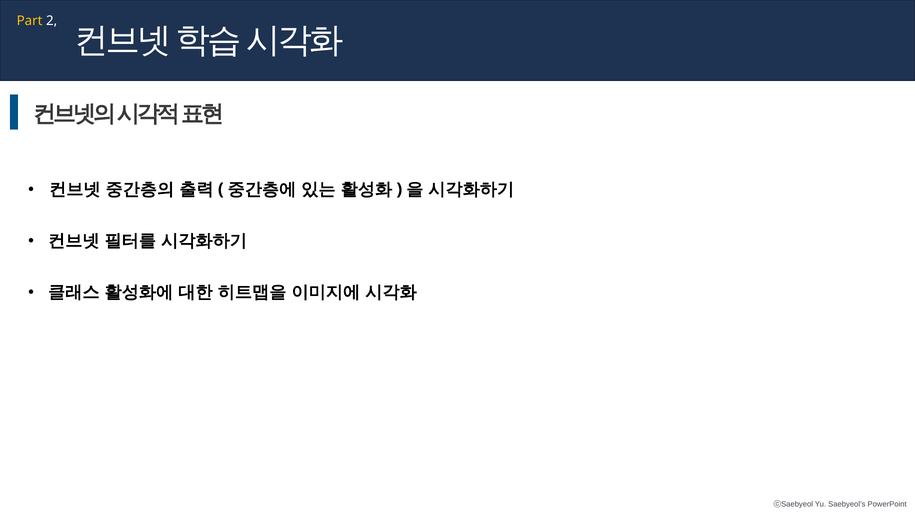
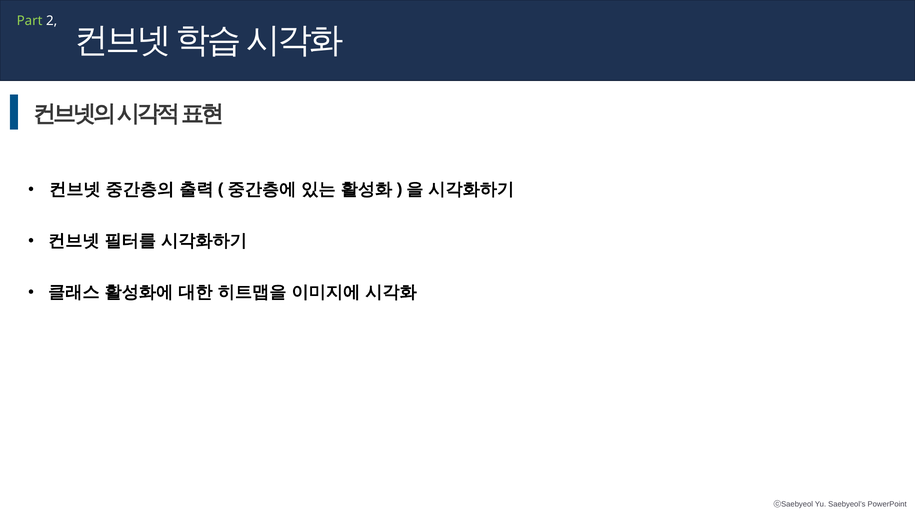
Part colour: yellow -> light green
